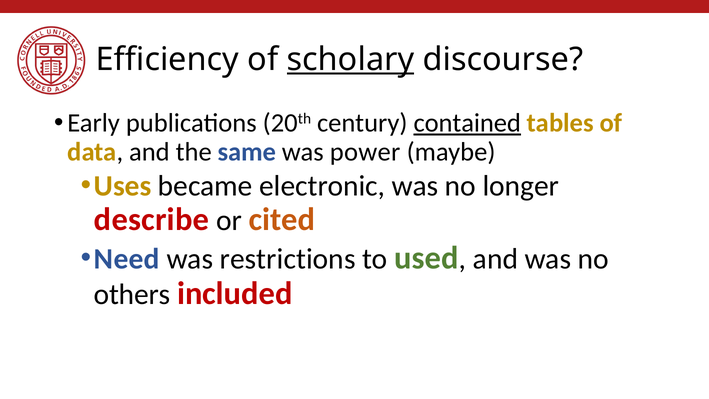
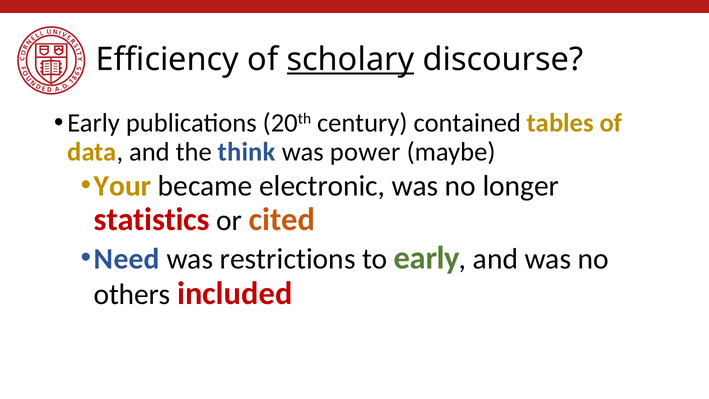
contained underline: present -> none
same: same -> think
Uses: Uses -> Your
describe: describe -> statistics
to used: used -> early
